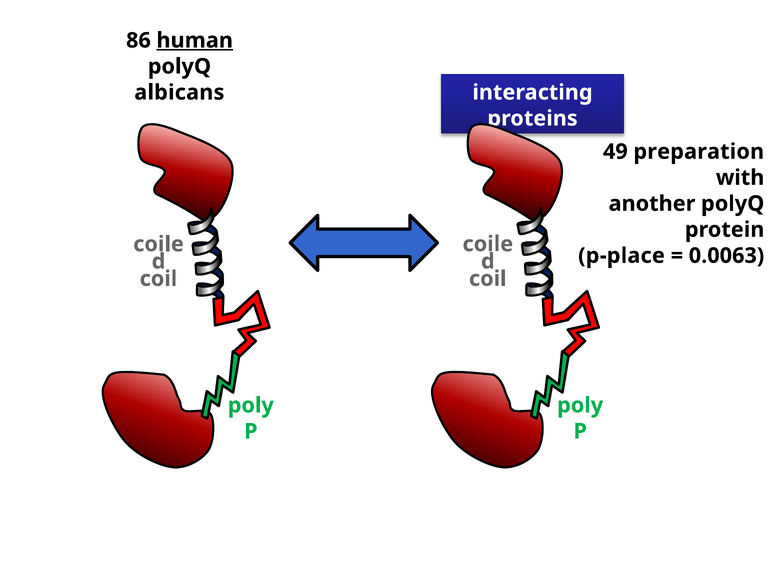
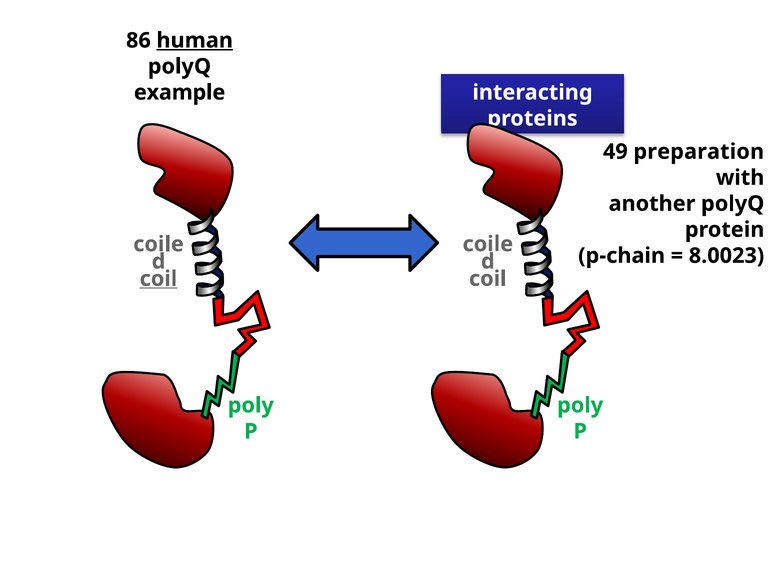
albicans: albicans -> example
p-place: p-place -> p-chain
0.0063: 0.0063 -> 8.0023
coil at (158, 279) underline: none -> present
